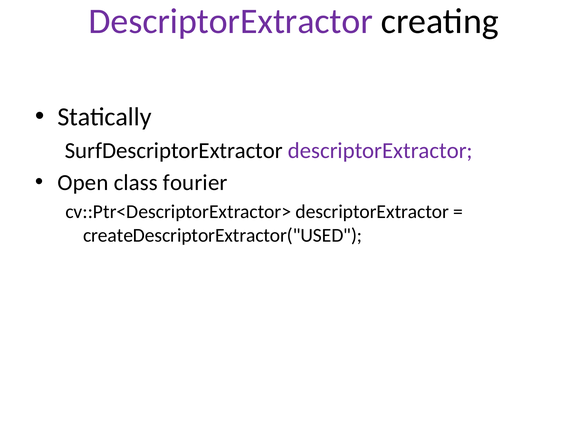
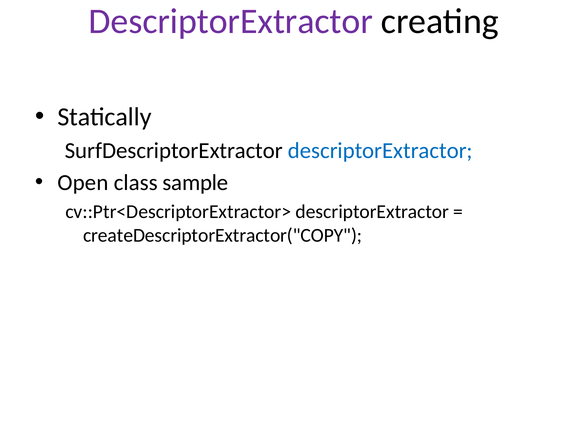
descriptorExtractor at (380, 151) colour: purple -> blue
fourier: fourier -> sample
createDescriptorExtractor("USED: createDescriptorExtractor("USED -> createDescriptorExtractor("COPY
